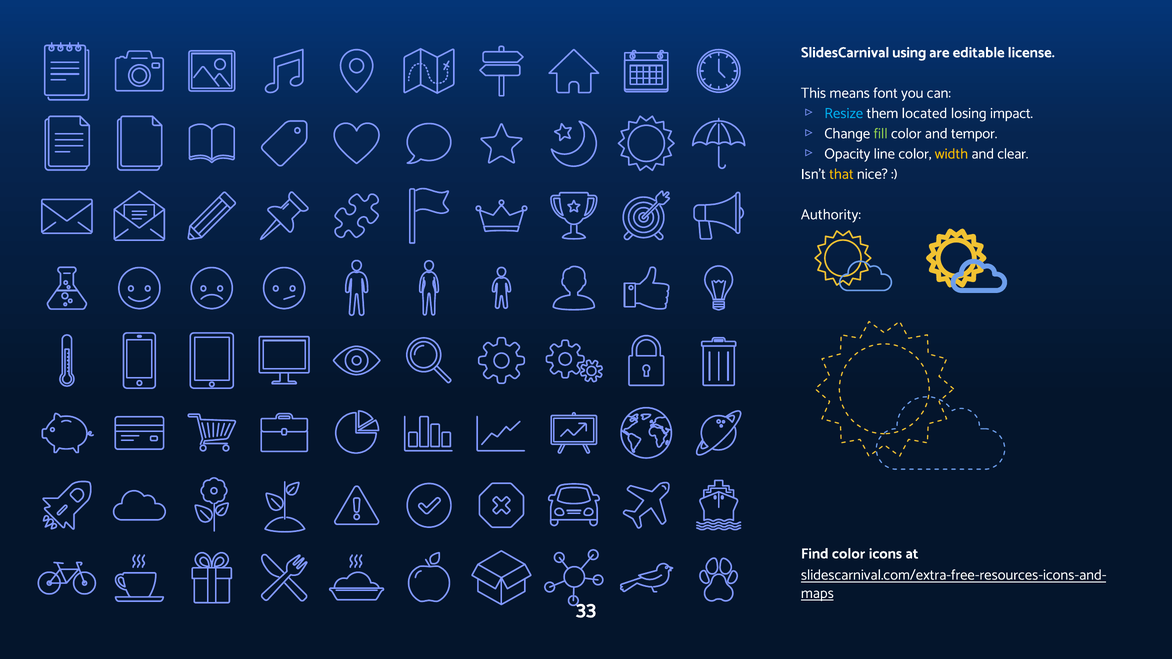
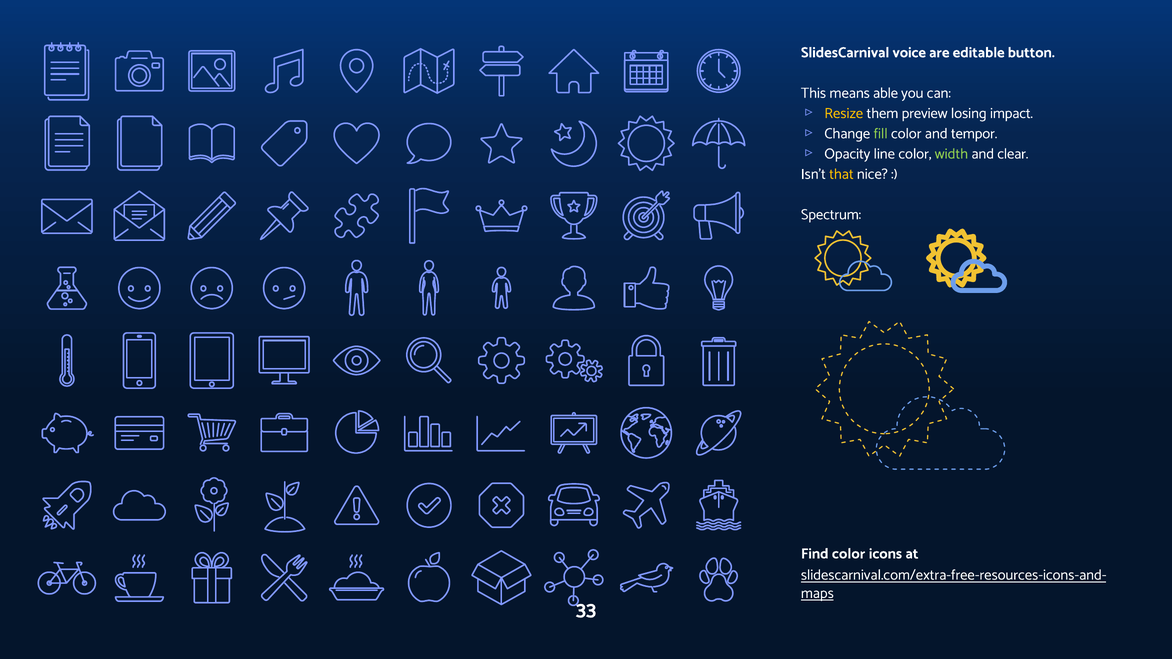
using: using -> voice
license: license -> button
font: font -> able
Resize colour: light blue -> yellow
located: located -> preview
width colour: yellow -> light green
Authority: Authority -> Spectrum
